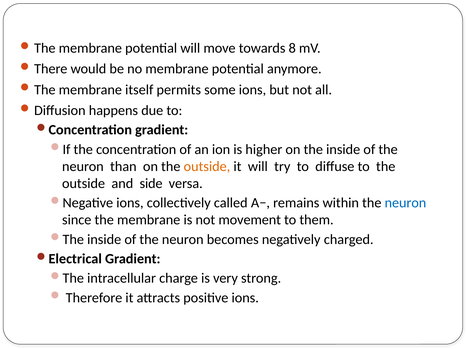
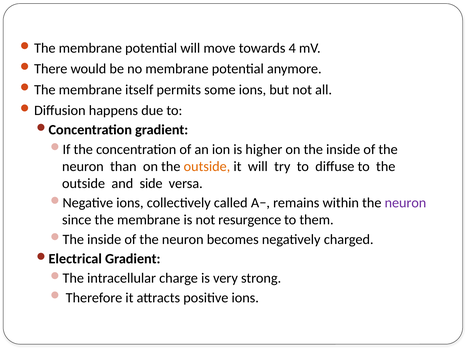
8: 8 -> 4
neuron at (405, 203) colour: blue -> purple
movement: movement -> resurgence
